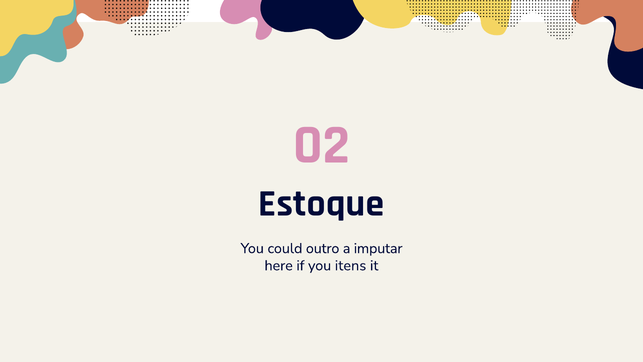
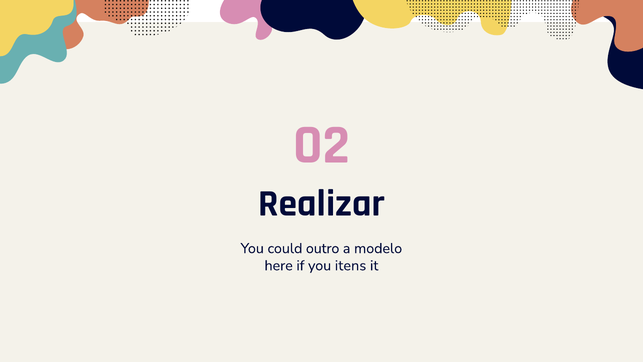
Estoque: Estoque -> Realizar
imputar: imputar -> modelo
